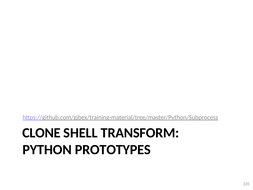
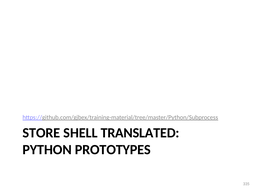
CLONE: CLONE -> STORE
TRANSFORM: TRANSFORM -> TRANSLATED
